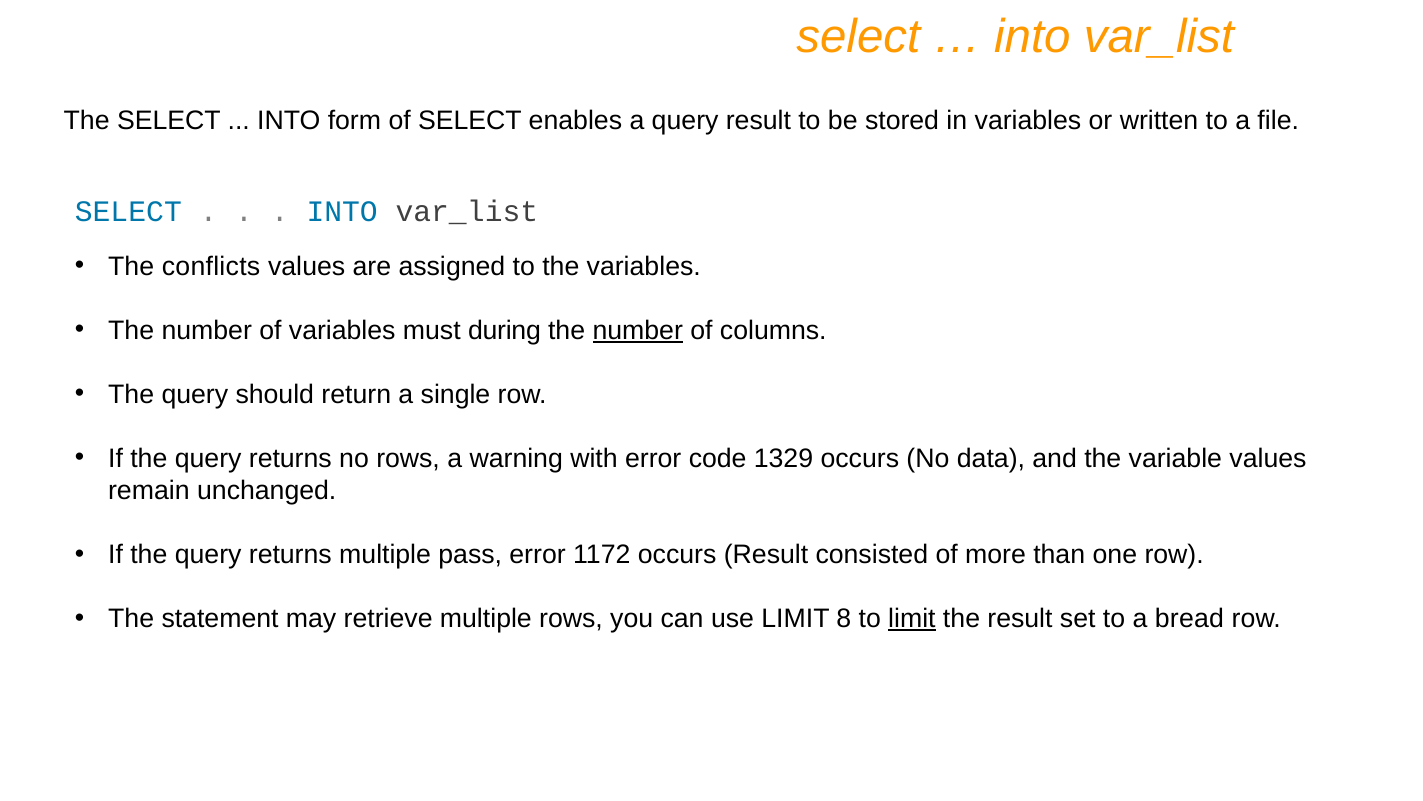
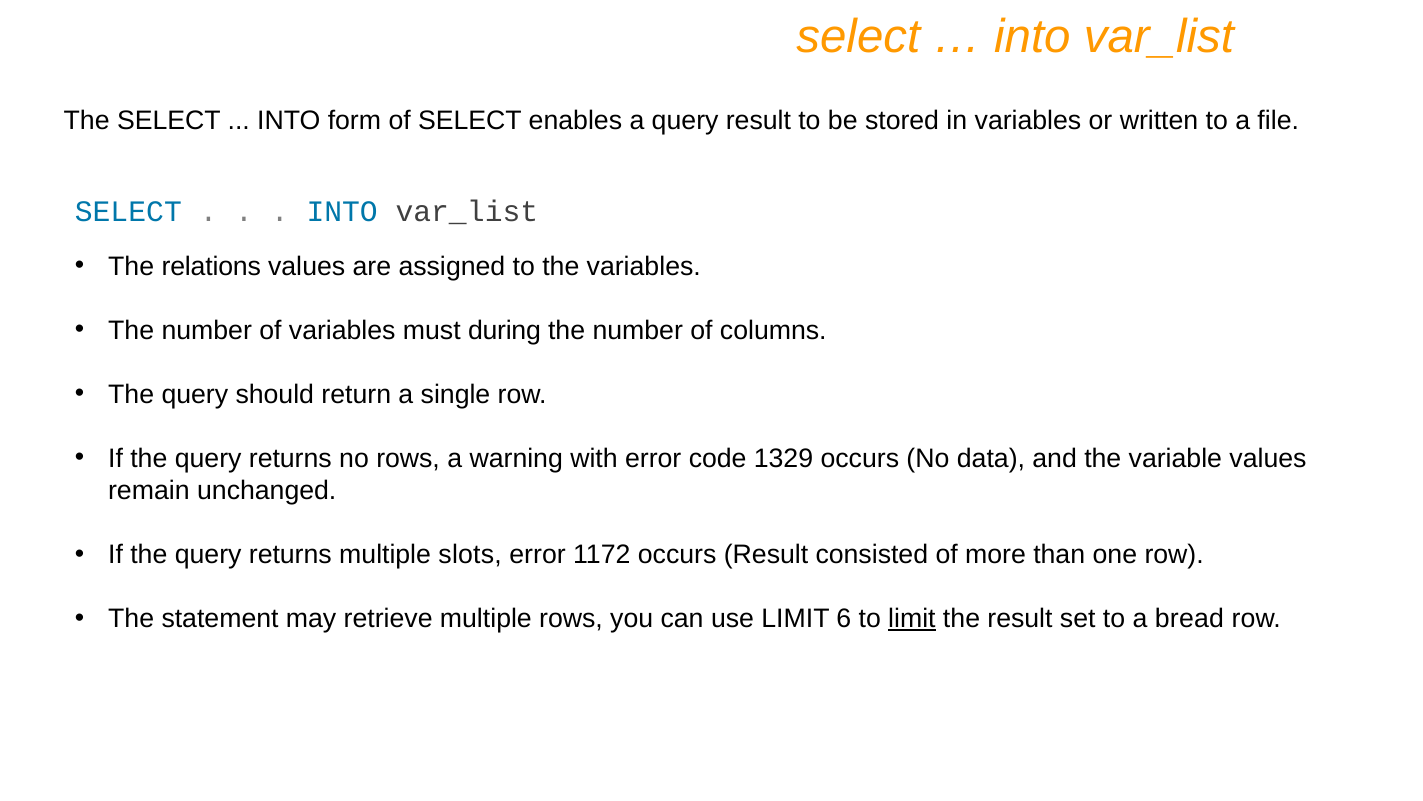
conflicts: conflicts -> relations
number at (638, 330) underline: present -> none
pass: pass -> slots
8: 8 -> 6
